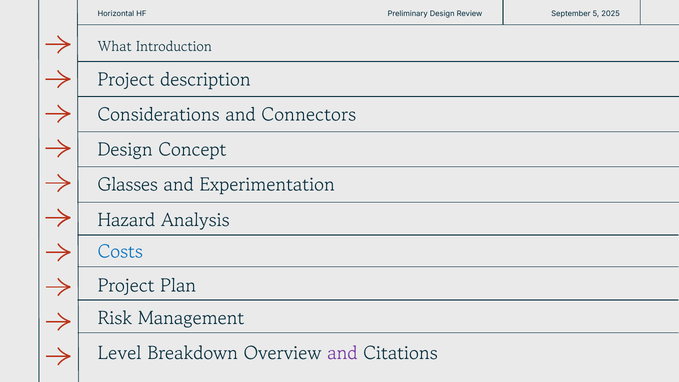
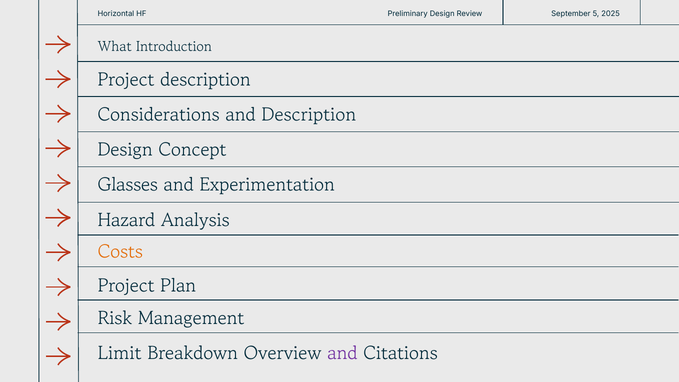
and Connectors: Connectors -> Description
Costs colour: blue -> orange
Level: Level -> Limit
